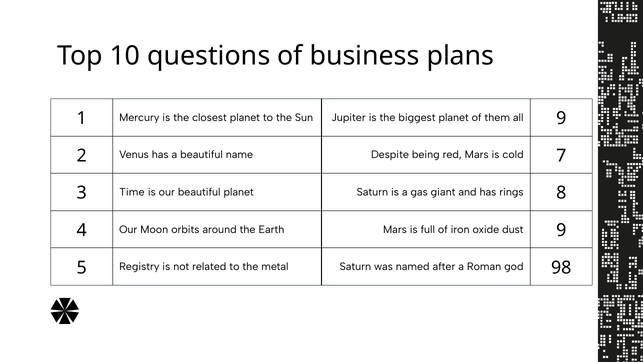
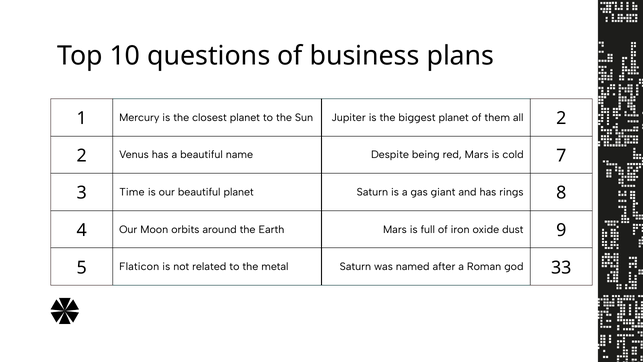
all 9: 9 -> 2
Registry: Registry -> Flaticon
98: 98 -> 33
